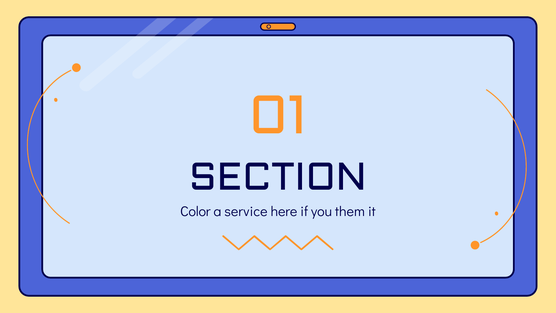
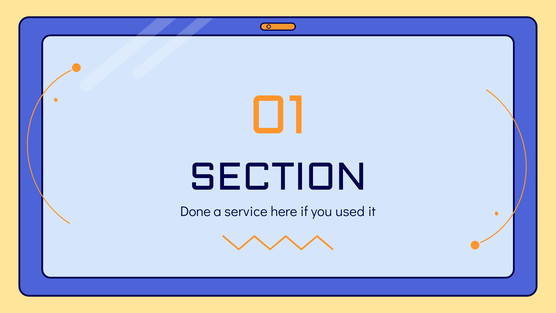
Color: Color -> Done
them: them -> used
